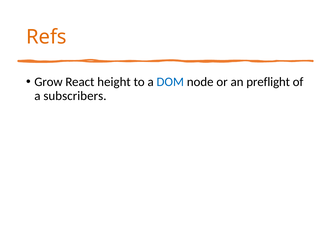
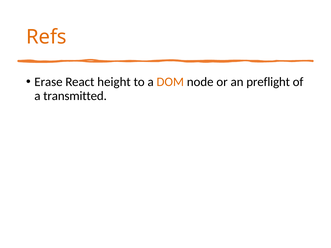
Grow: Grow -> Erase
DOM colour: blue -> orange
subscribers: subscribers -> transmitted
